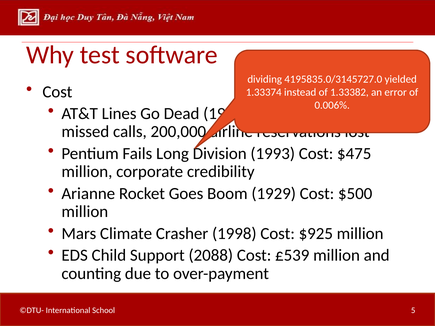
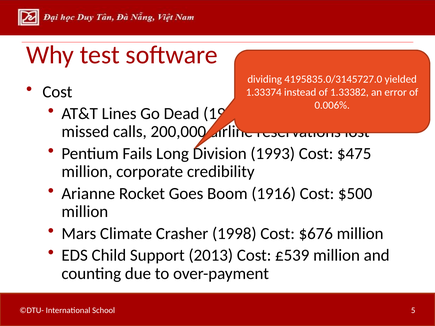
1929: 1929 -> 1916
$925: $925 -> $676
2088: 2088 -> 2013
